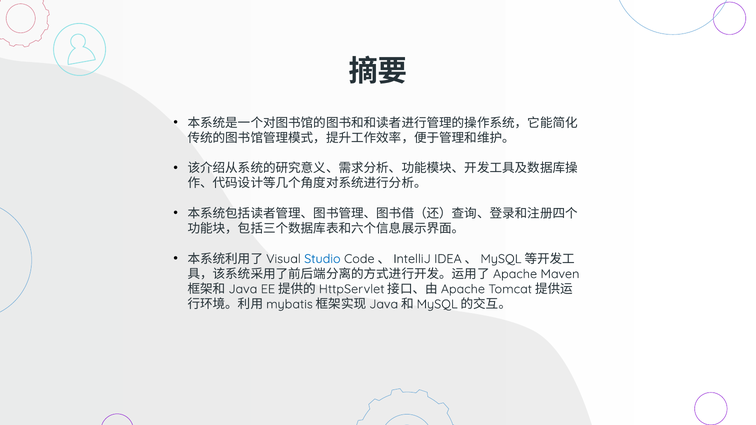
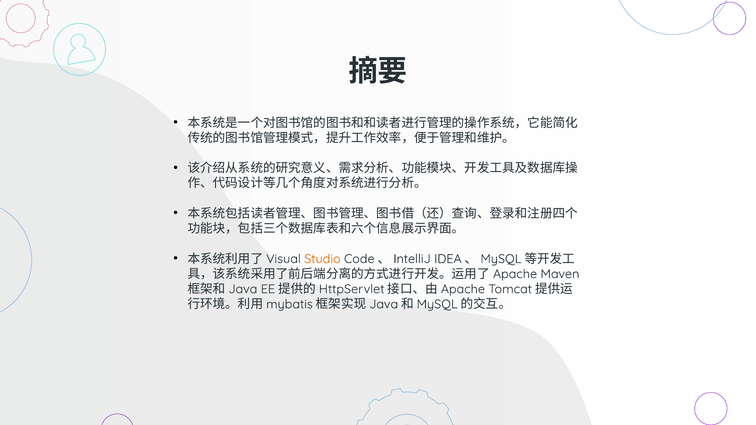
Studio colour: blue -> orange
